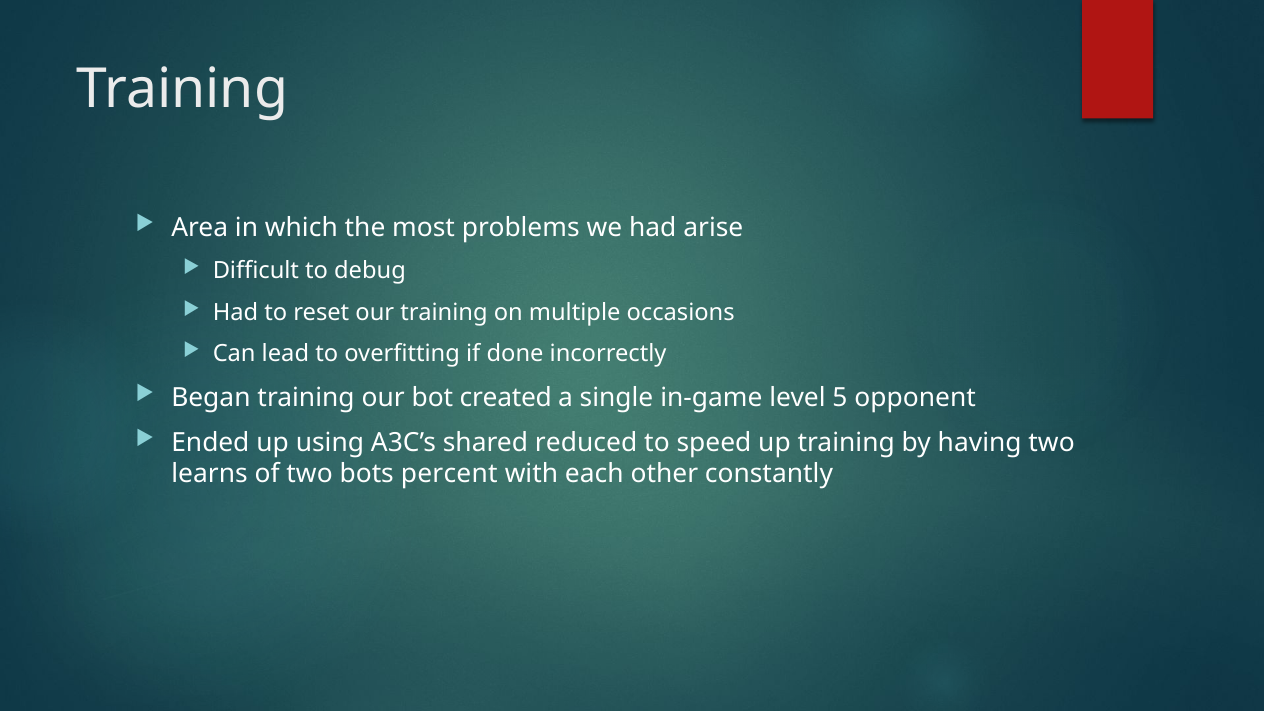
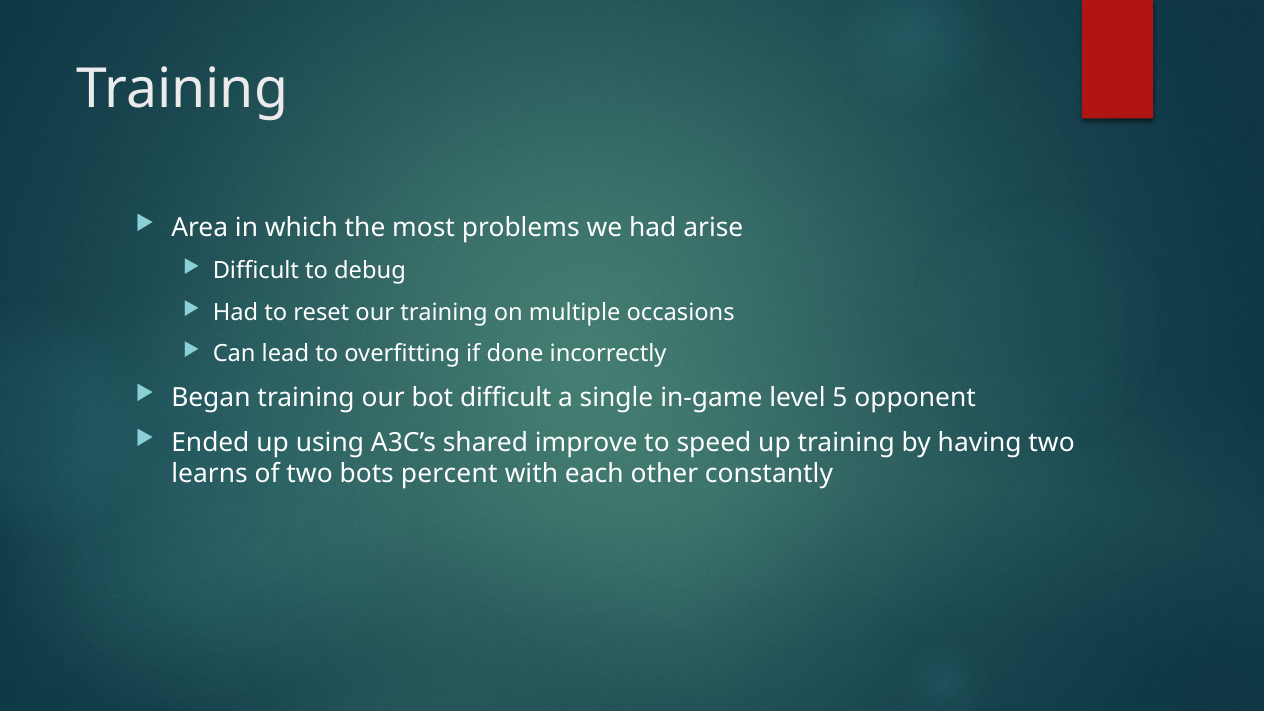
bot created: created -> difficult
reduced: reduced -> improve
